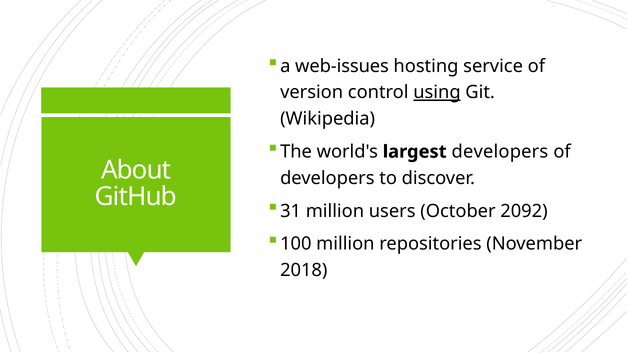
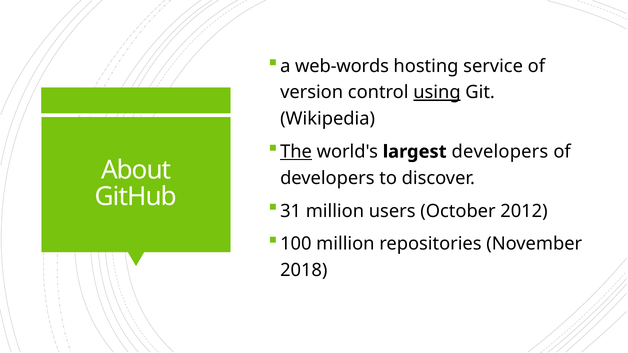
web-issues: web-issues -> web-words
The underline: none -> present
2092: 2092 -> 2012
